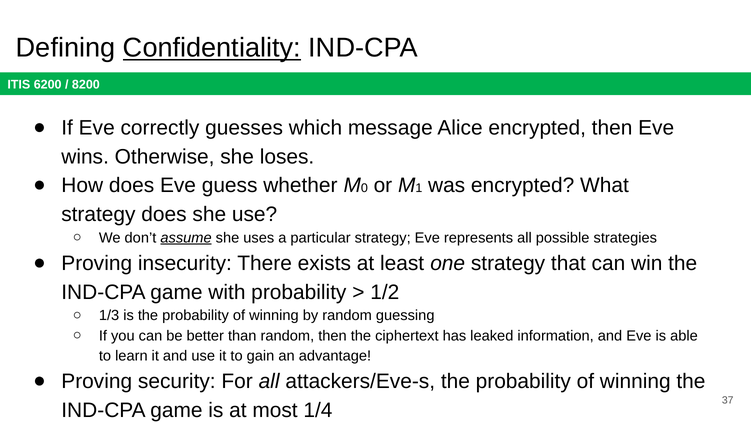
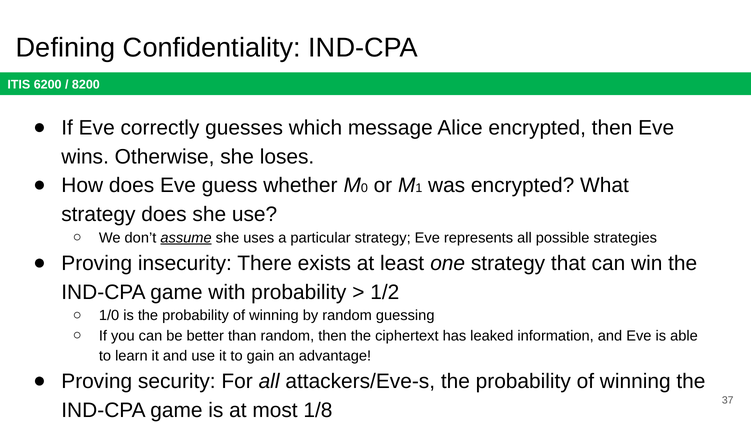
Confidentiality underline: present -> none
1/3: 1/3 -> 1/0
1/4: 1/4 -> 1/8
